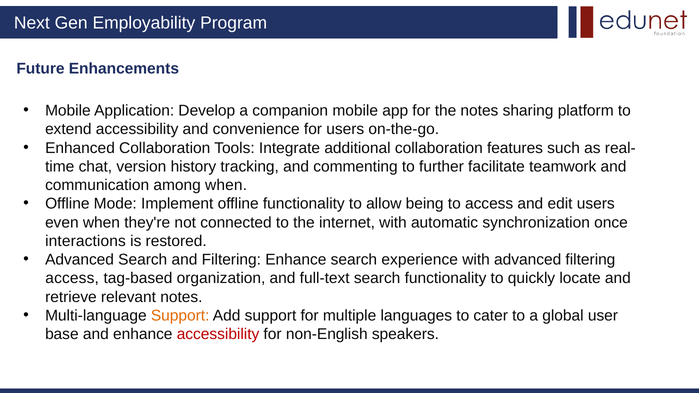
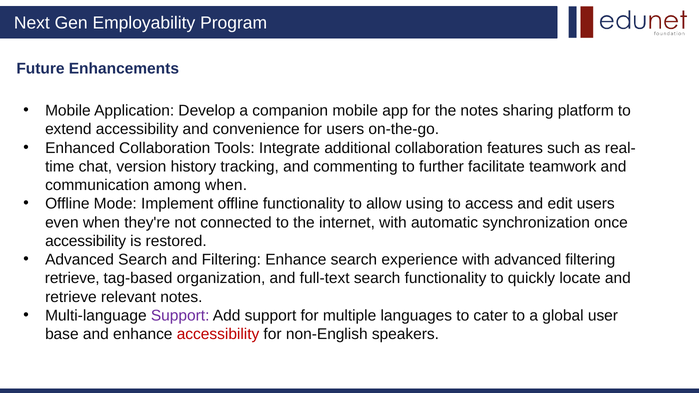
being: being -> using
interactions at (85, 241): interactions -> accessibility
access at (72, 278): access -> retrieve
Support at (180, 316) colour: orange -> purple
